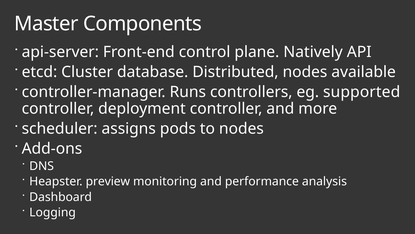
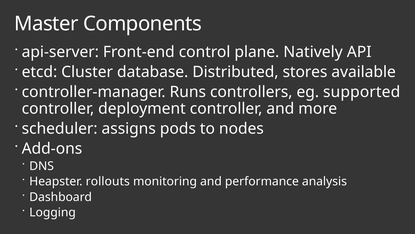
Distributed nodes: nodes -> stores
preview: preview -> rollouts
